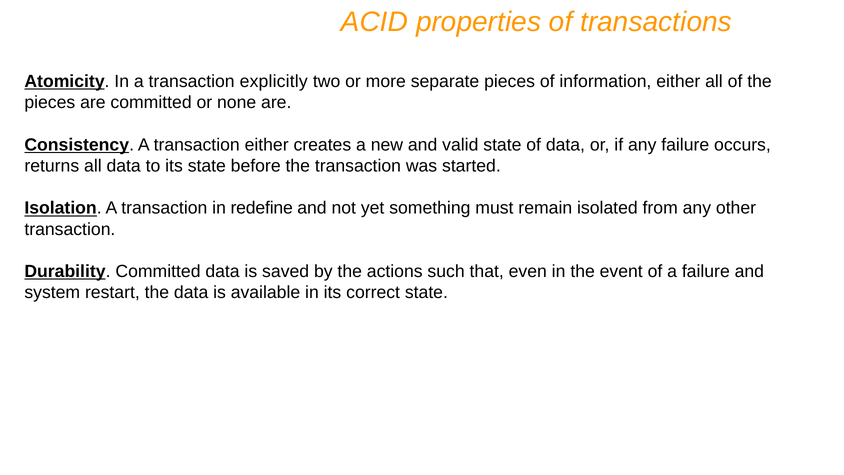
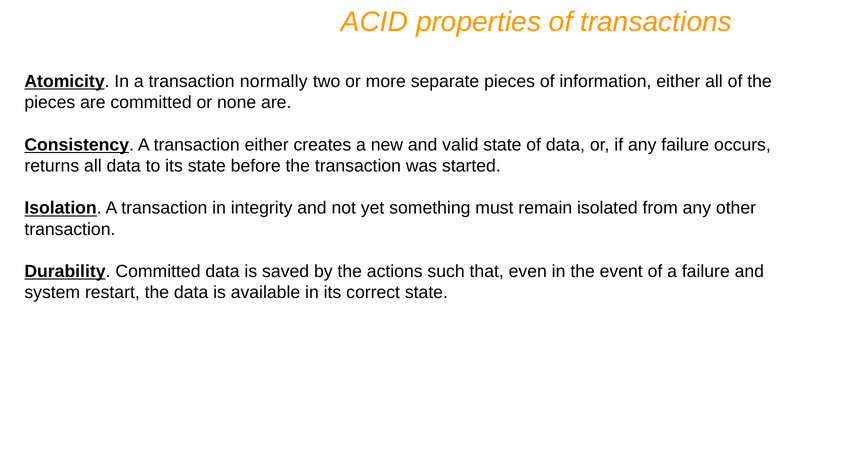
explicitly: explicitly -> normally
redefine: redefine -> integrity
